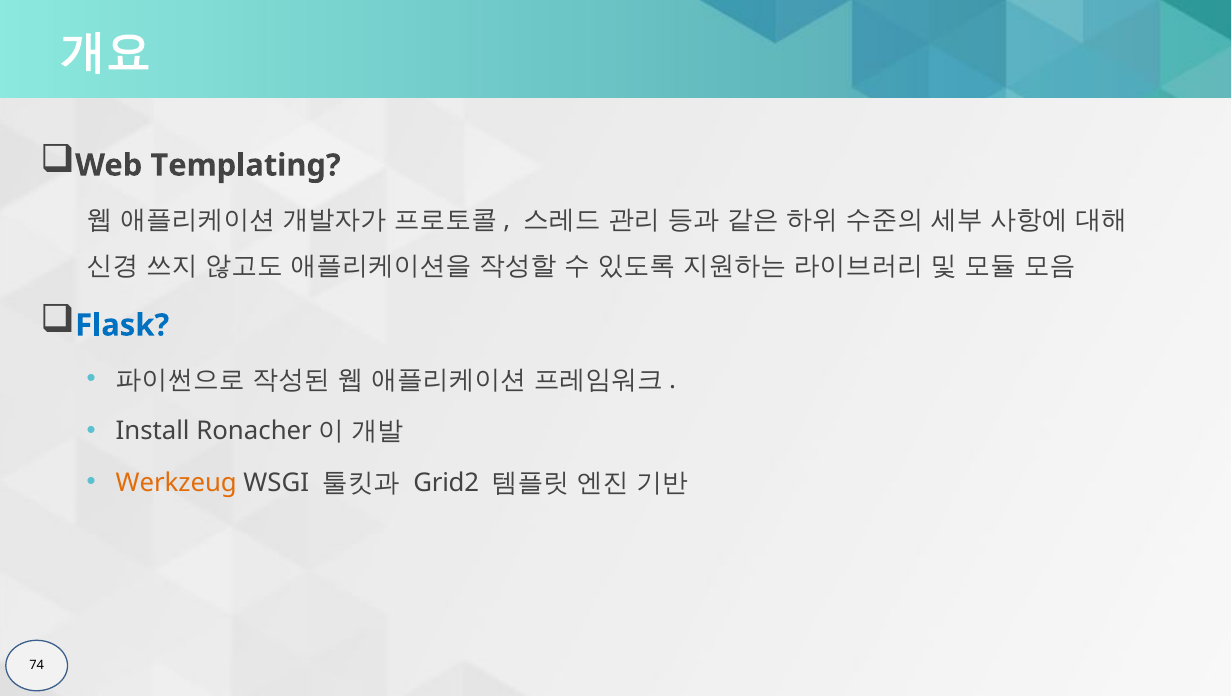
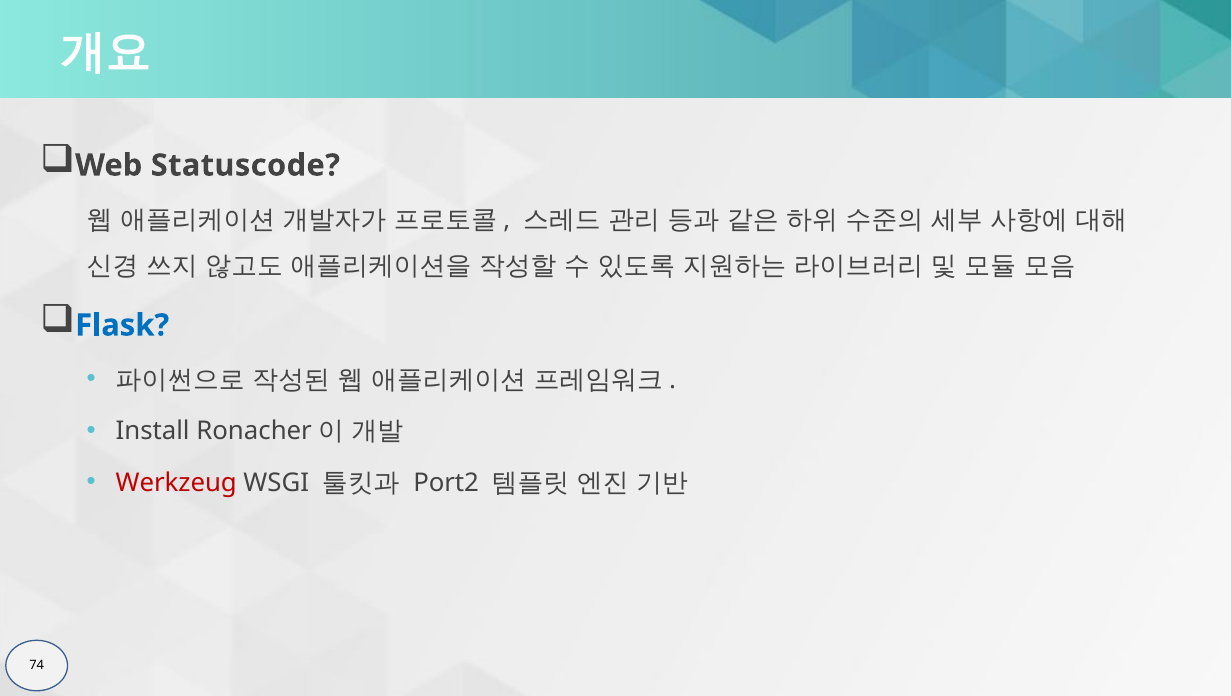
Templating: Templating -> Statuscode
Werkzeug colour: orange -> red
Grid2: Grid2 -> Port2
